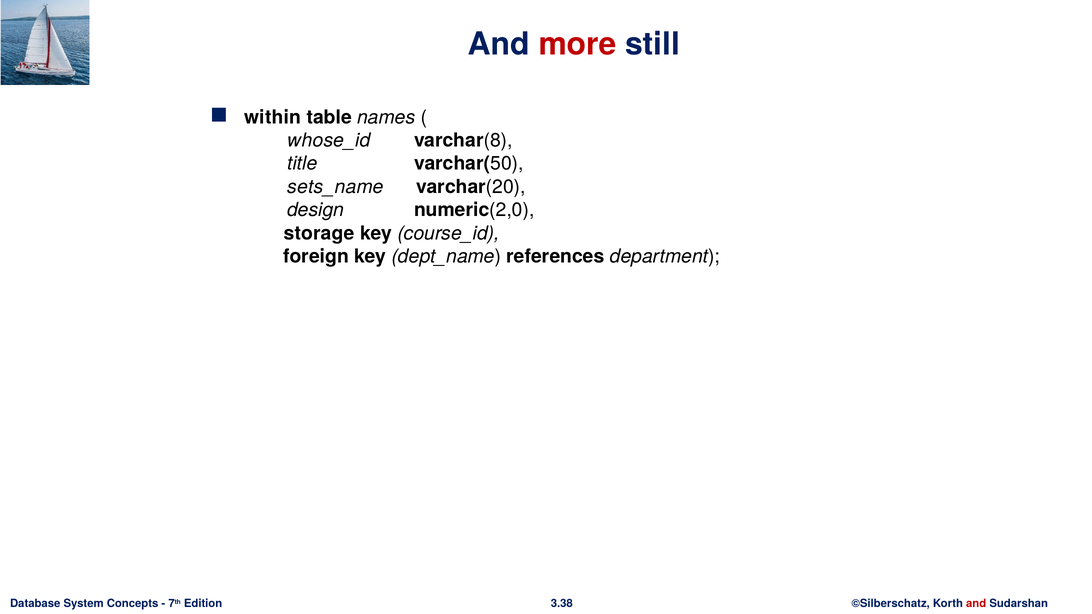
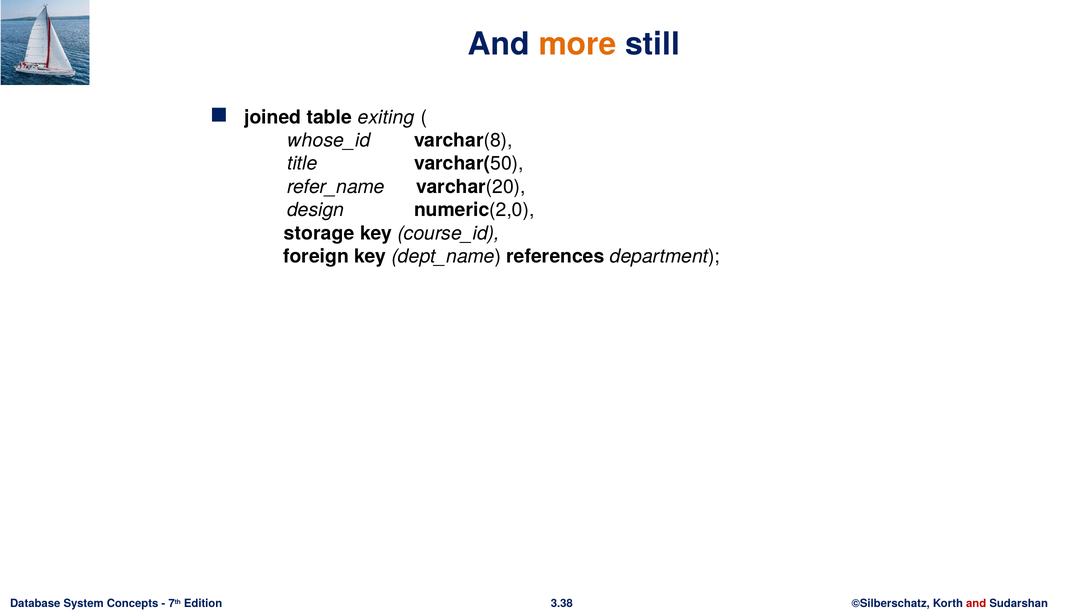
more colour: red -> orange
within: within -> joined
names: names -> exiting
sets_name: sets_name -> refer_name
